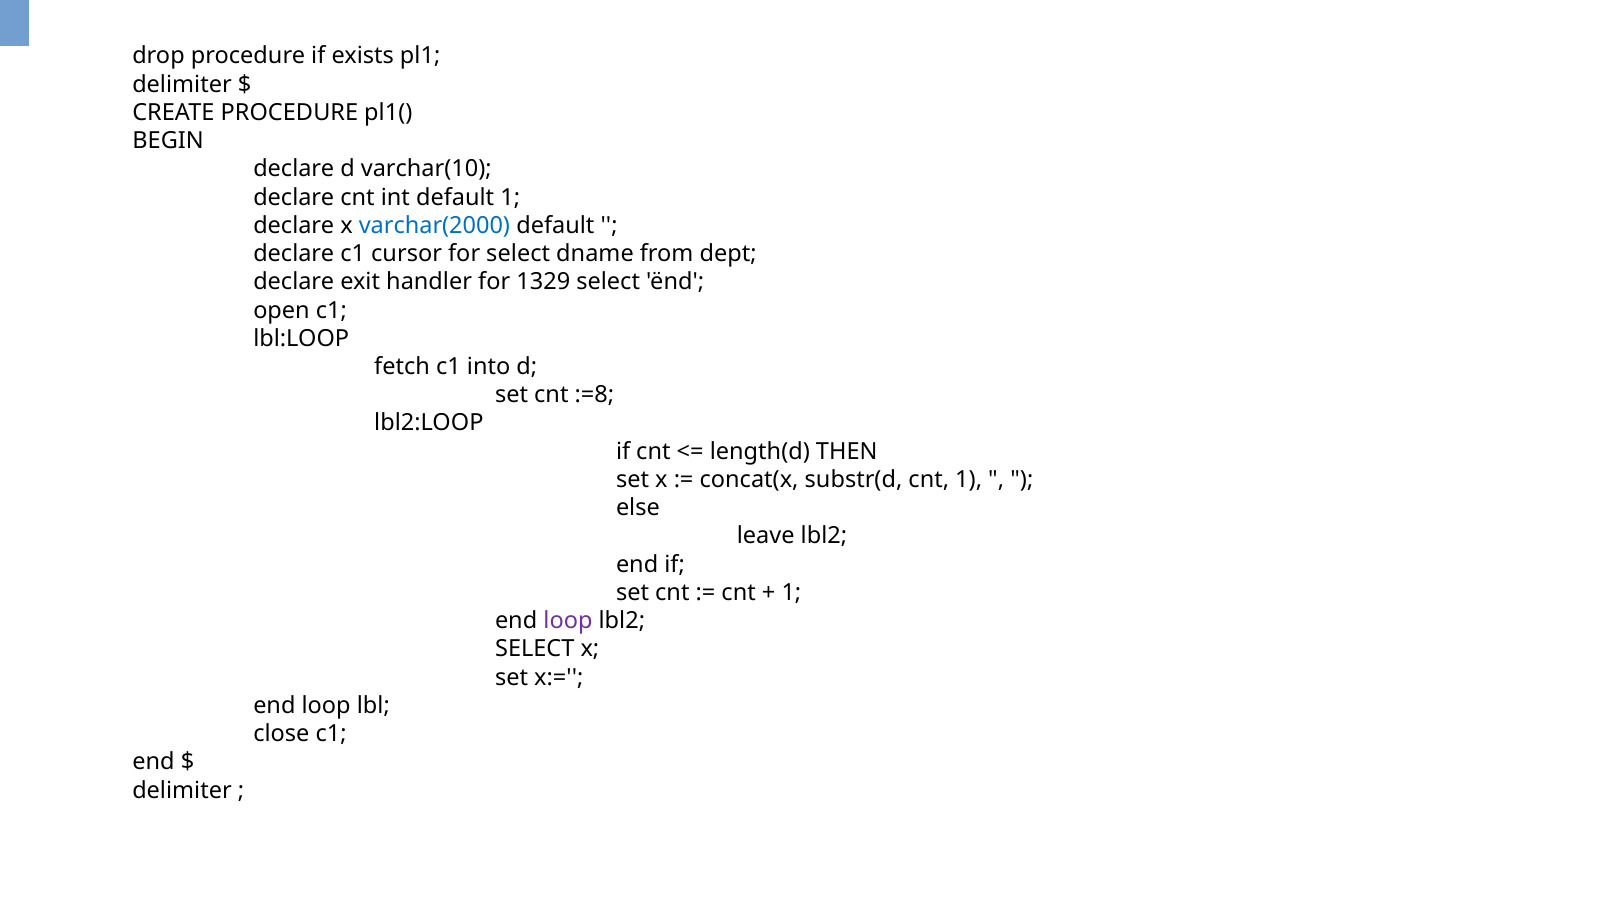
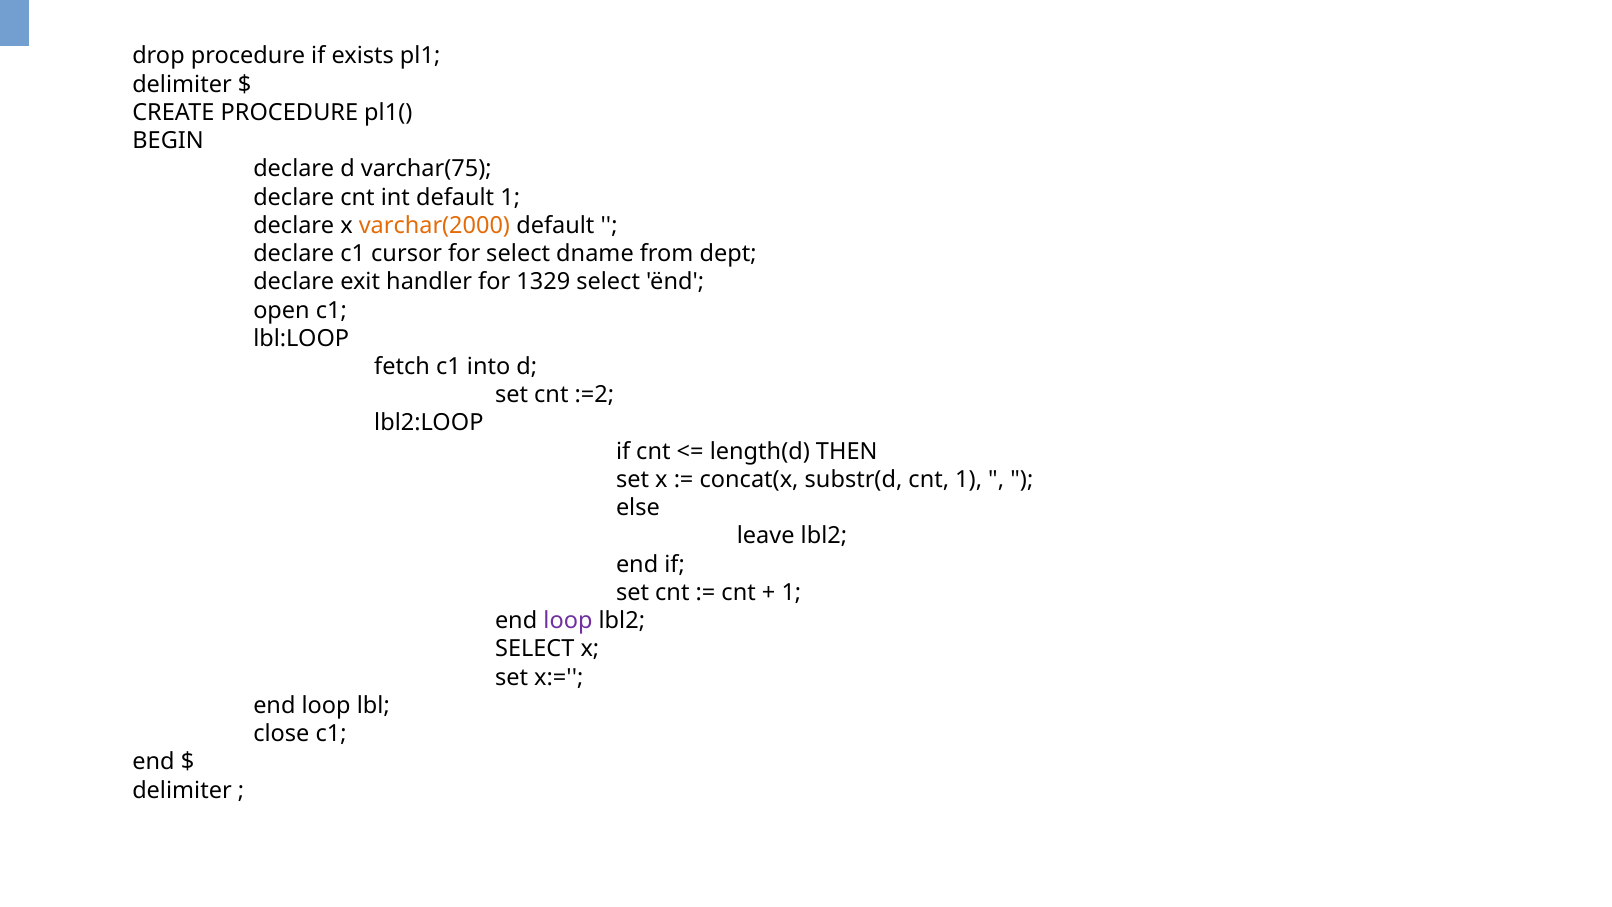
varchar(10: varchar(10 -> varchar(75
varchar(2000 colour: blue -> orange
:=8: :=8 -> :=2
